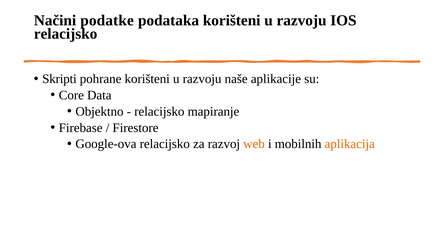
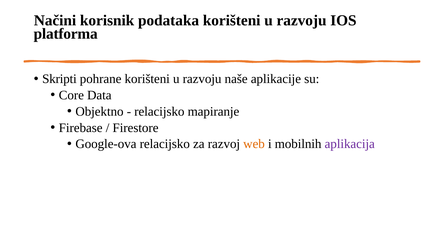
podatke: podatke -> korisnik
relacijsko at (66, 34): relacijsko -> platforma
aplikacija colour: orange -> purple
